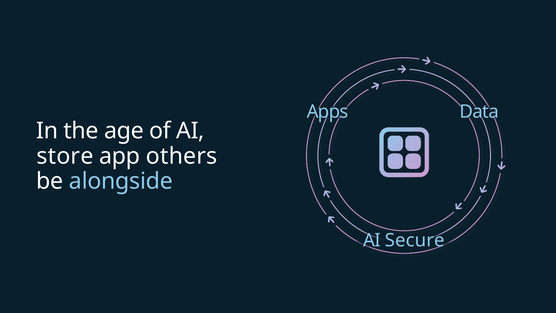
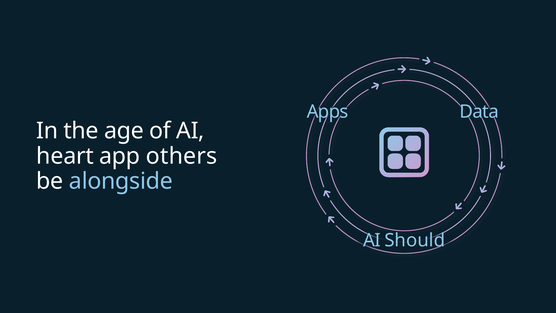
store: store -> heart
Secure: Secure -> Should
